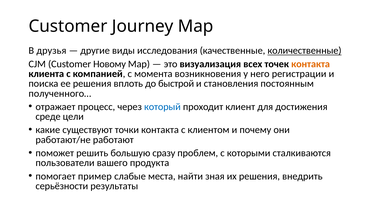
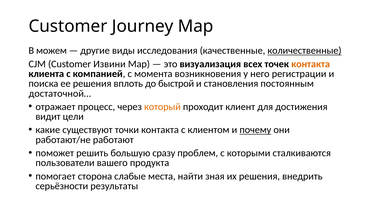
друзья: друзья -> можем
Новому: Новому -> Извини
полученного…: полученного… -> достаточной…
который colour: blue -> orange
среде: среде -> видит
почему underline: none -> present
пример: пример -> сторона
